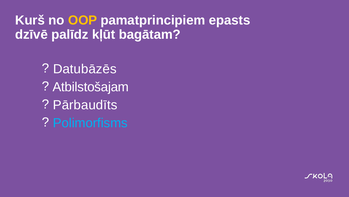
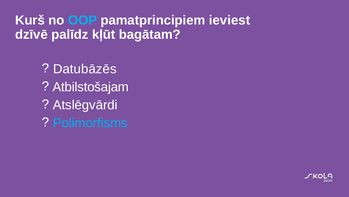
OOP colour: yellow -> light blue
epasts: epasts -> ieviest
Pārbaudīts: Pārbaudīts -> Atslēgvārdi
